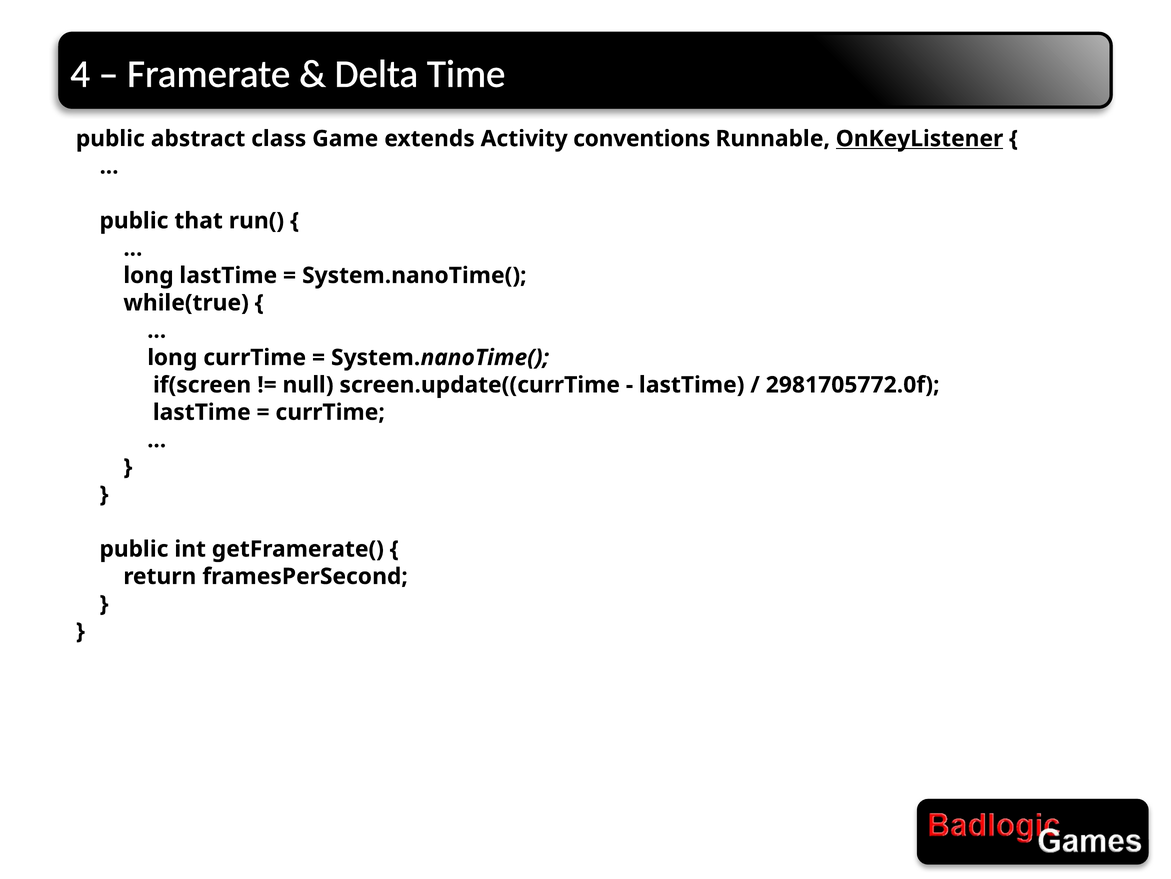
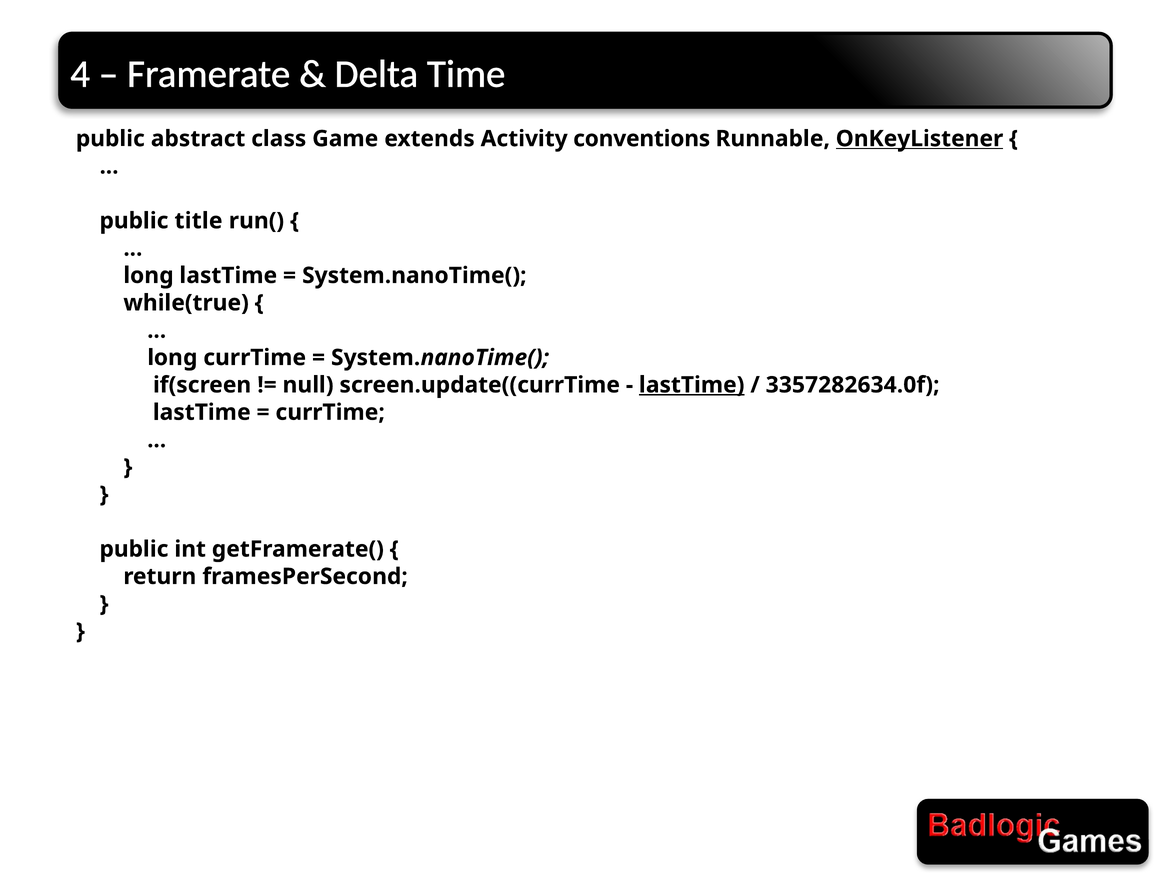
that: that -> title
lastTime at (692, 385) underline: none -> present
2981705772.0f: 2981705772.0f -> 3357282634.0f
